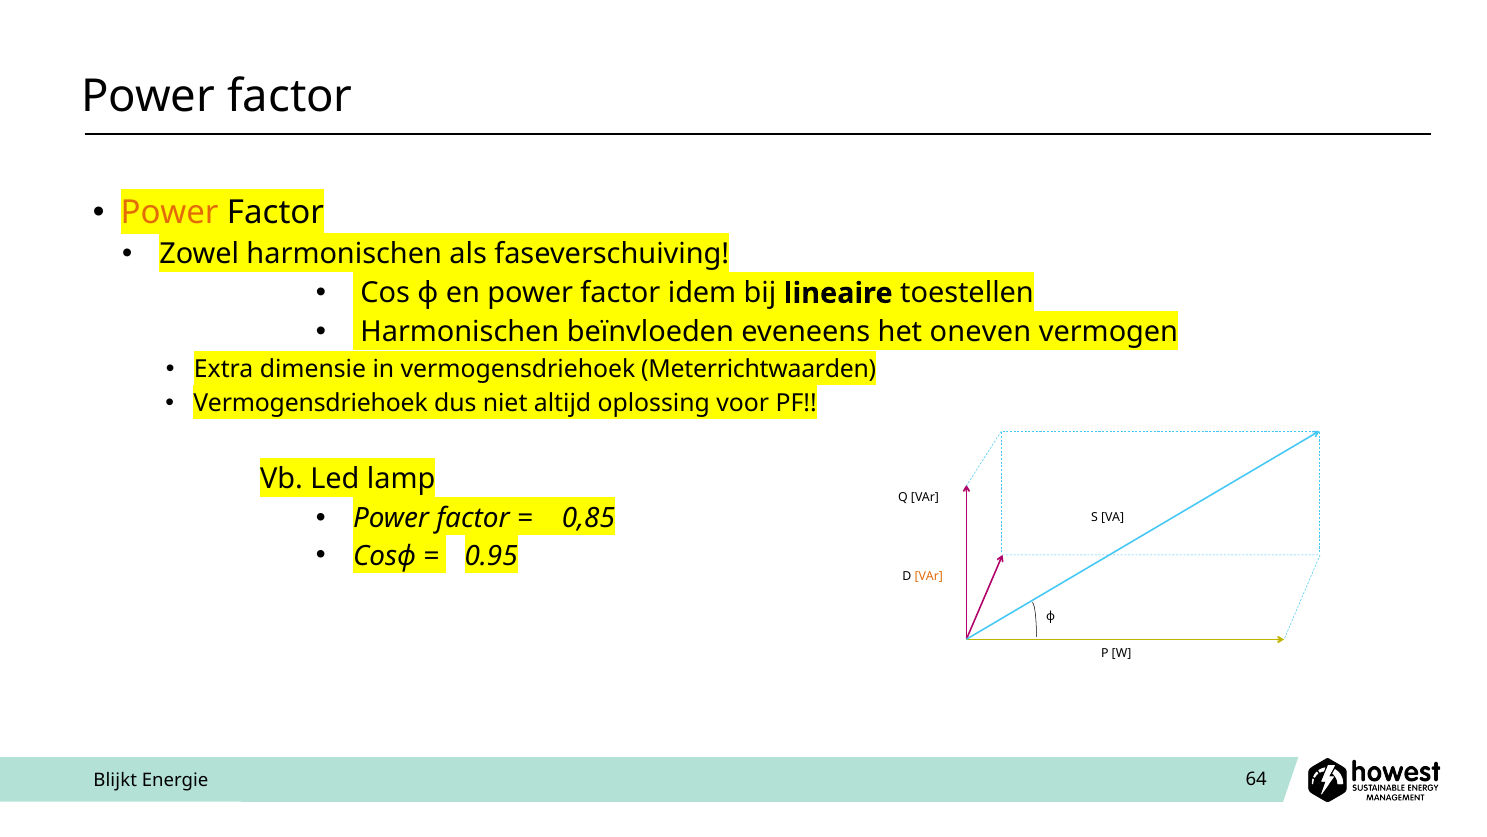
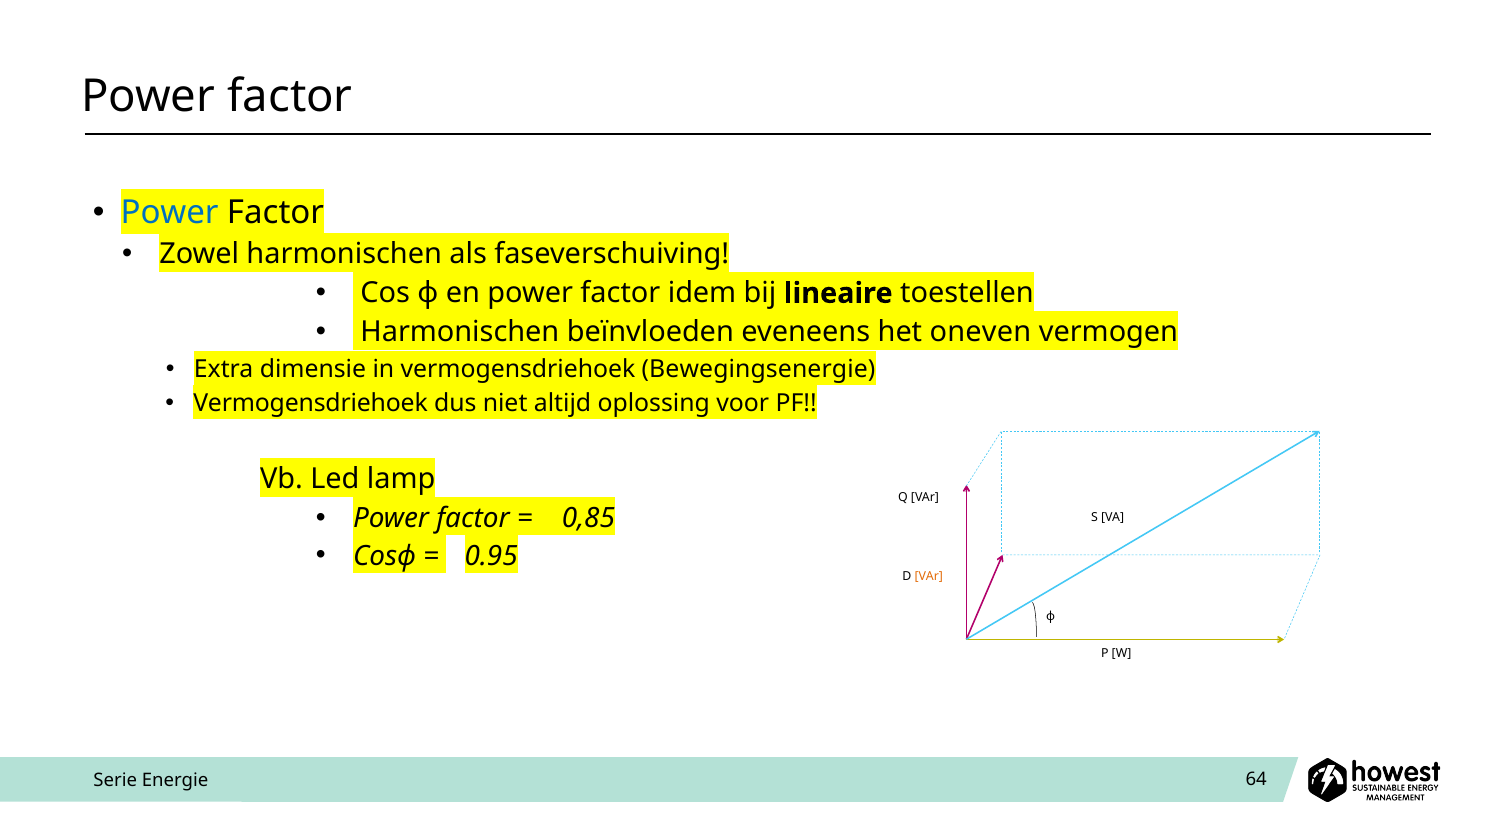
Power at (170, 213) colour: orange -> blue
Meterrichtwaarden: Meterrichtwaarden -> Bewegingsenergie
Blijkt: Blijkt -> Serie
